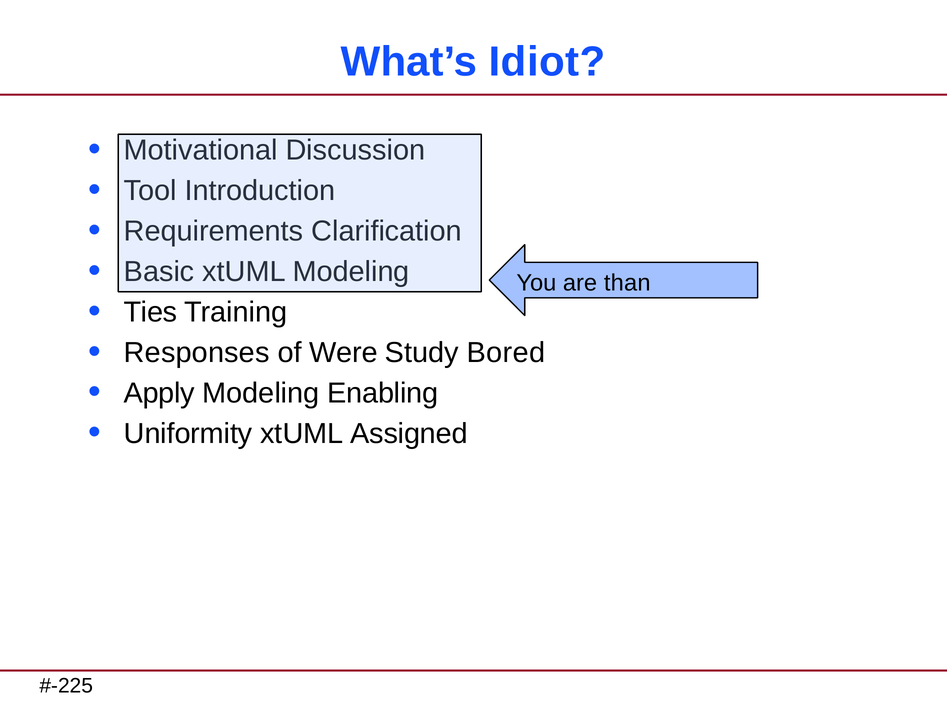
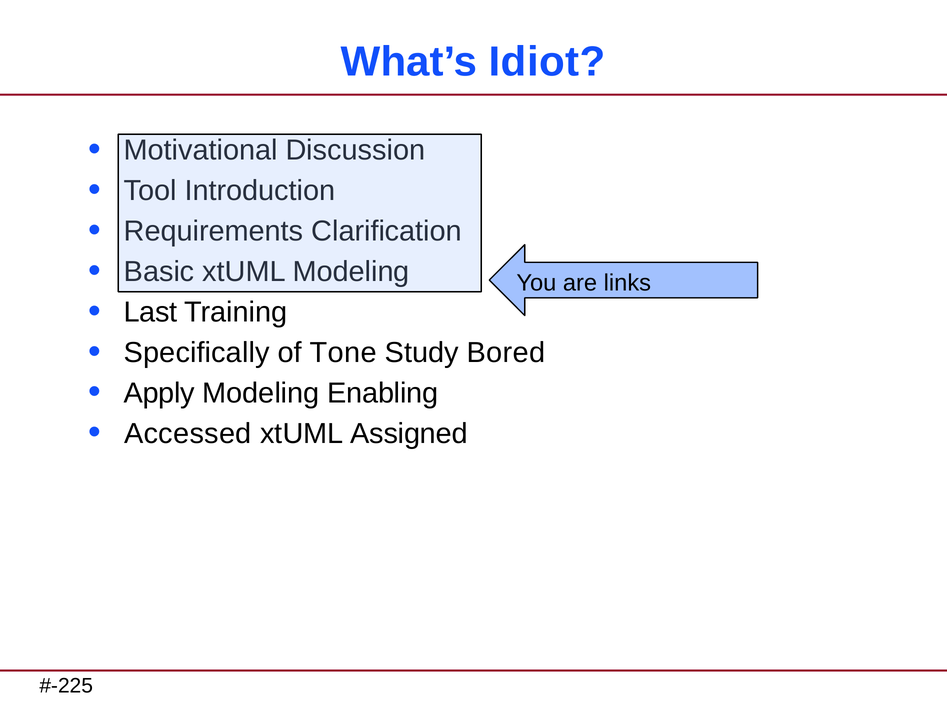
than: than -> links
Ties: Ties -> Last
Responses: Responses -> Specifically
Were: Were -> Tone
Uniformity: Uniformity -> Accessed
